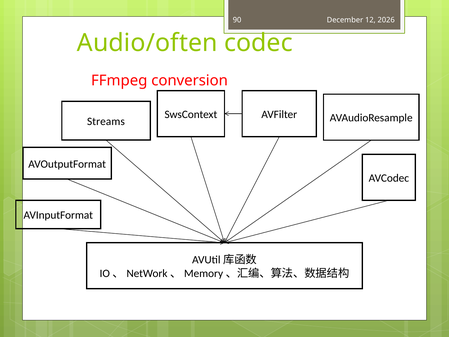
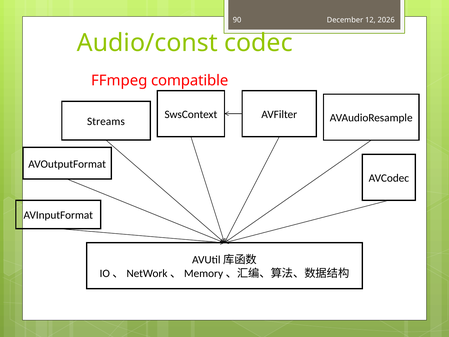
Audio/often: Audio/often -> Audio/const
conversion: conversion -> compatible
